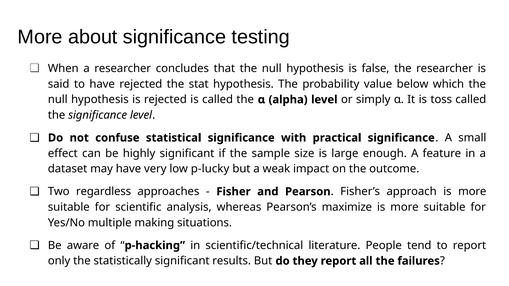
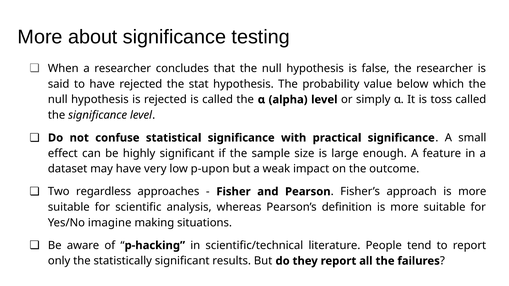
p-lucky: p-lucky -> p-upon
maximize: maximize -> definition
multiple: multiple -> imagine
